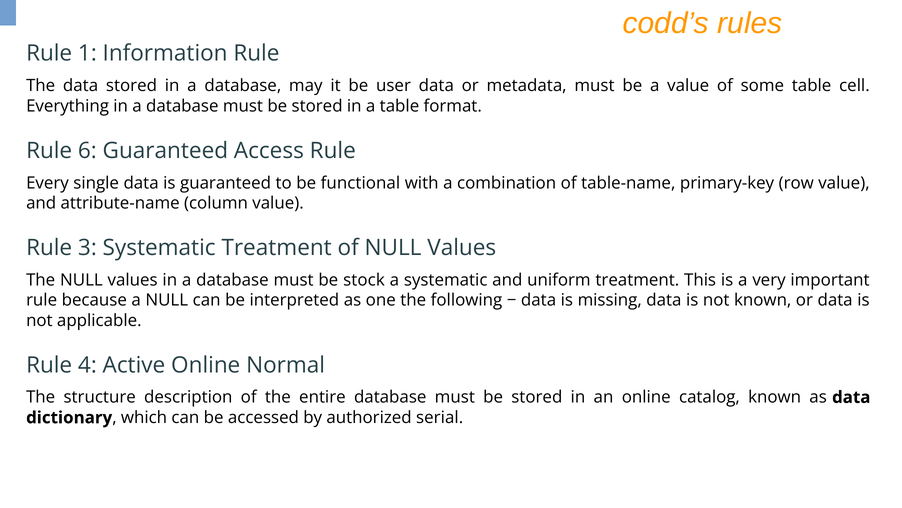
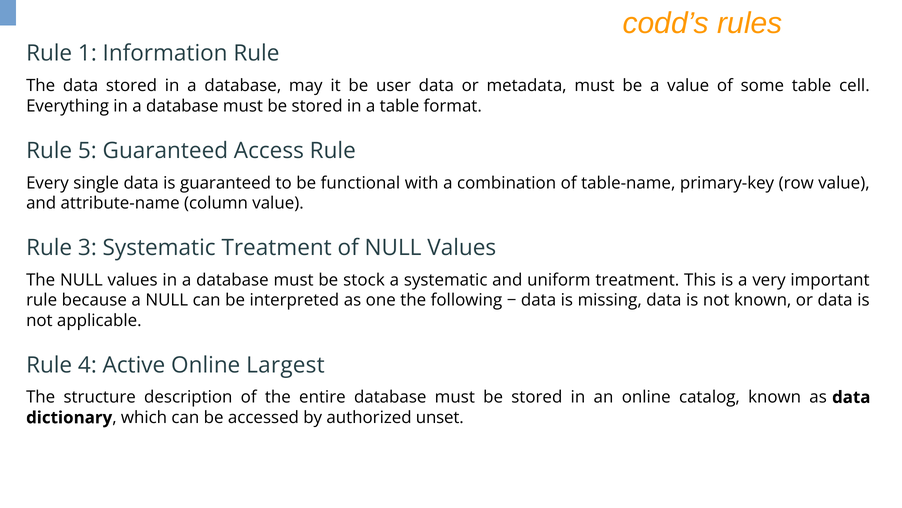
6: 6 -> 5
Normal: Normal -> Largest
serial: serial -> unset
